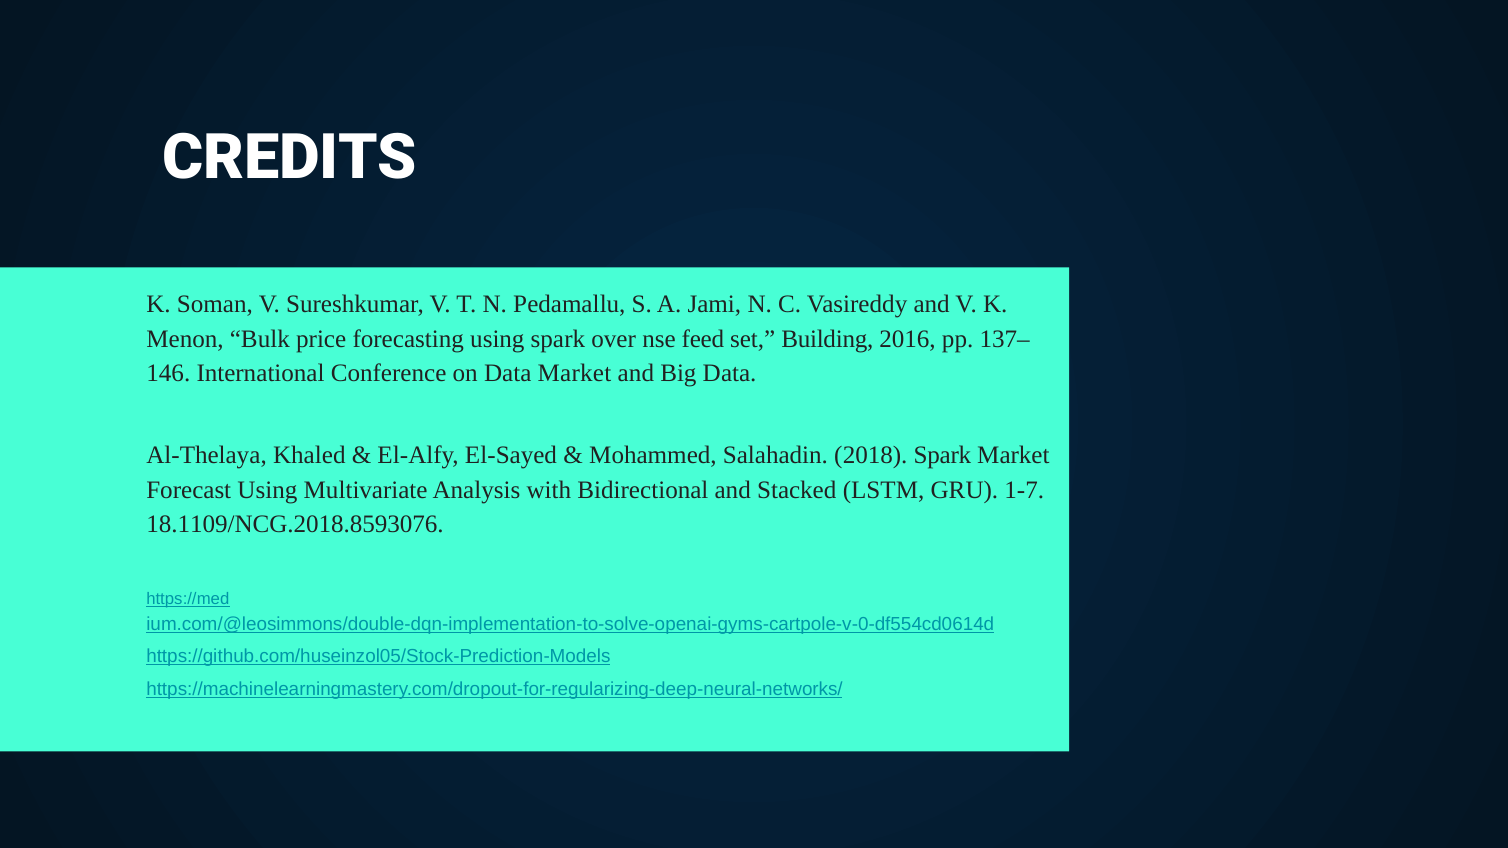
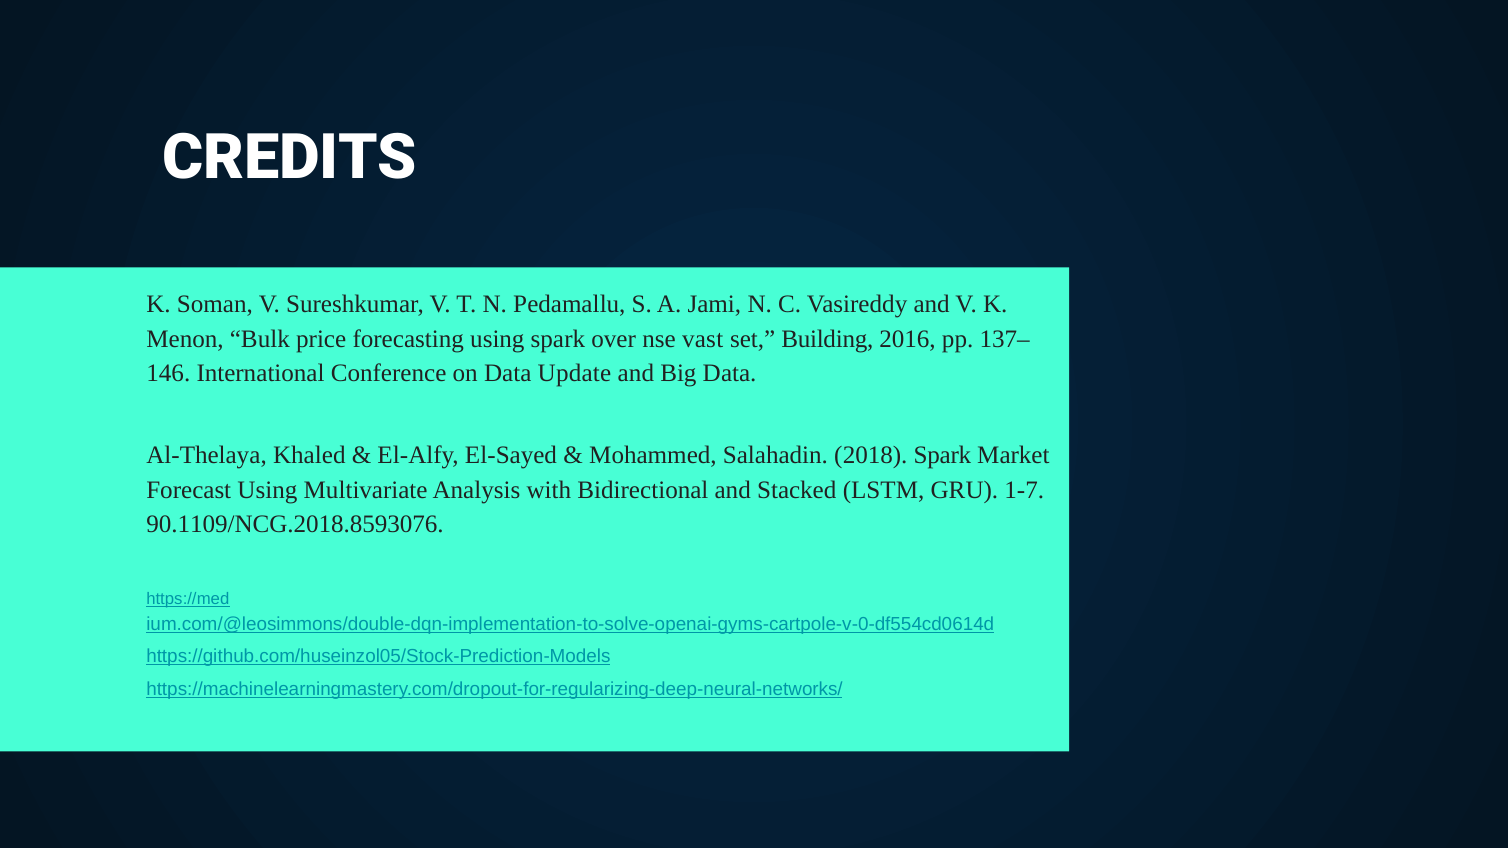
feed: feed -> vast
Data Market: Market -> Update
18.1109/NCG.2018.8593076: 18.1109/NCG.2018.8593076 -> 90.1109/NCG.2018.8593076
